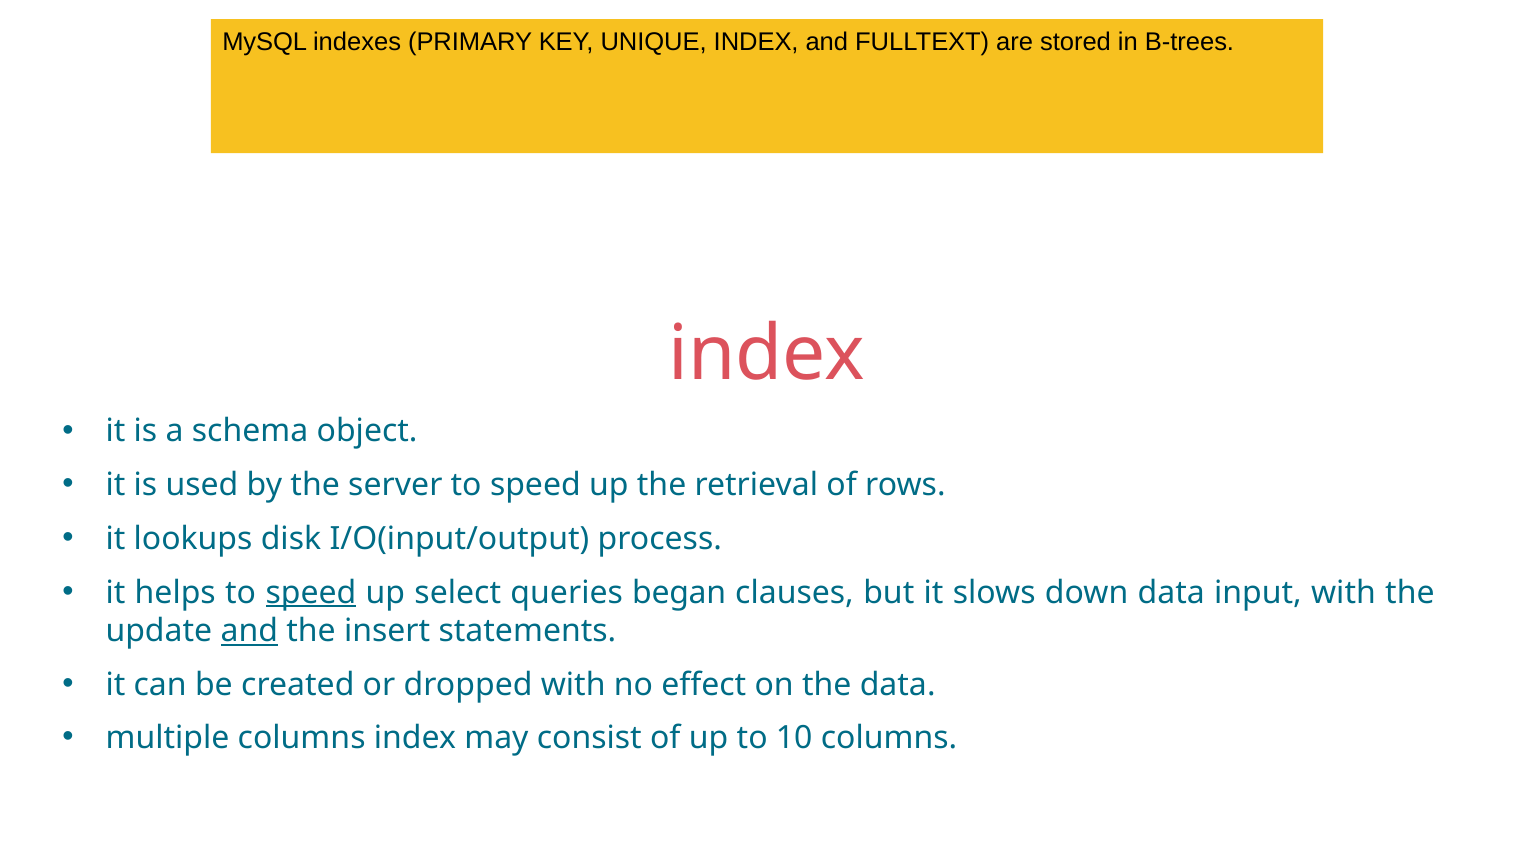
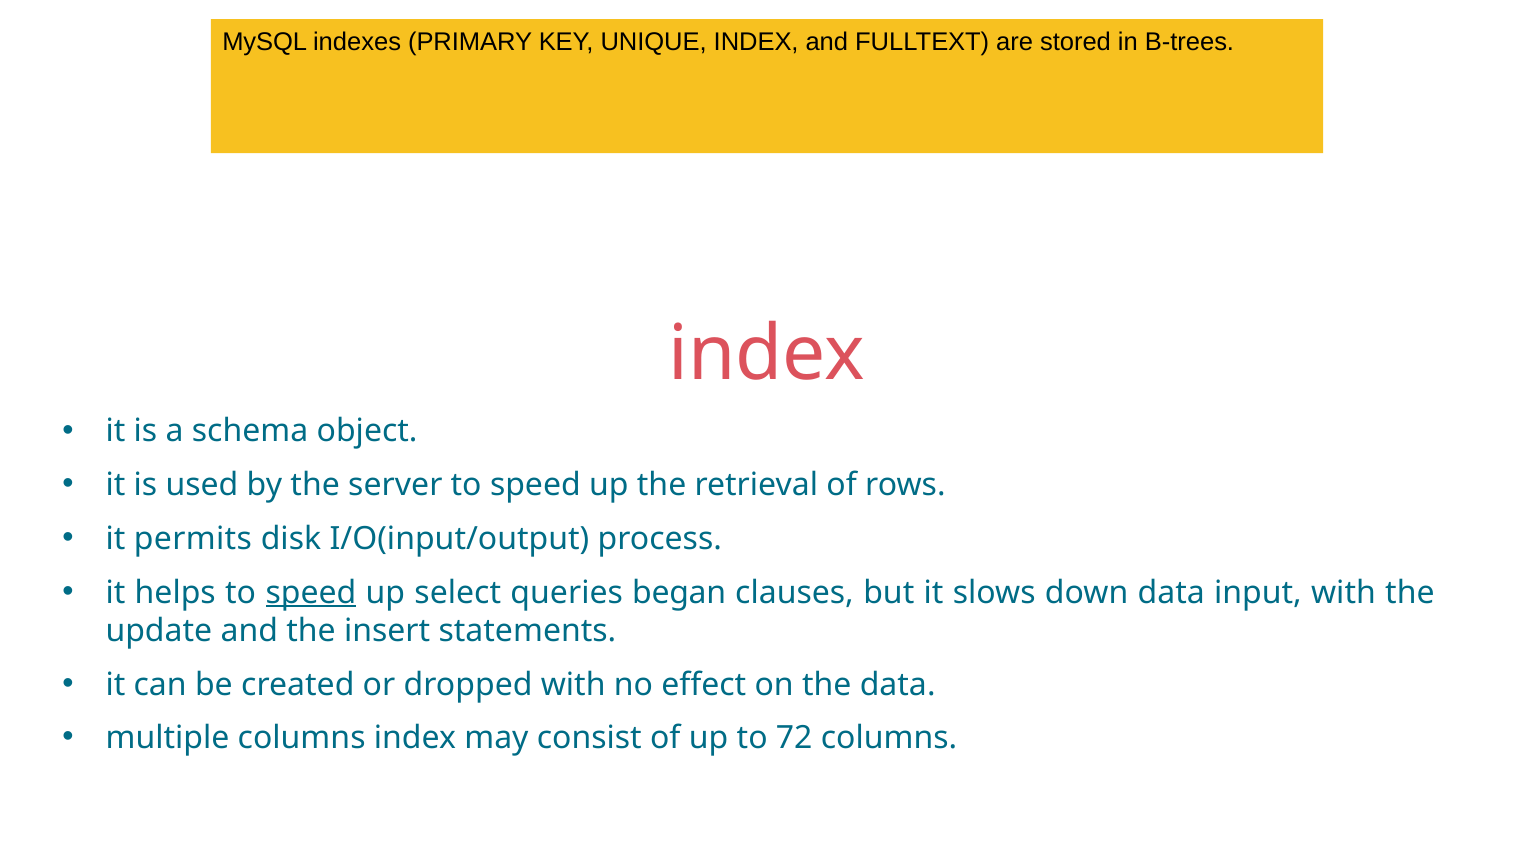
lookups: lookups -> permits
and at (249, 631) underline: present -> none
10: 10 -> 72
